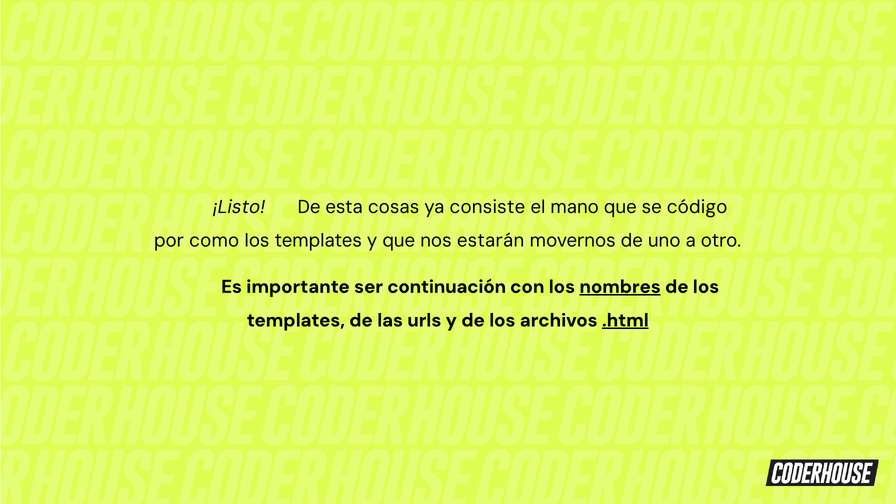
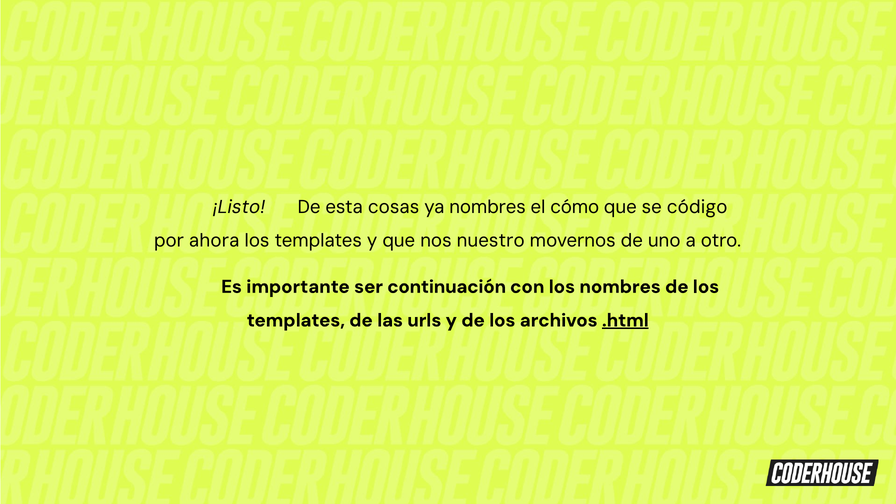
ya consiste: consiste -> nombres
mano: mano -> cómo
como: como -> ahora
estarán: estarán -> nuestro
nombres at (620, 287) underline: present -> none
